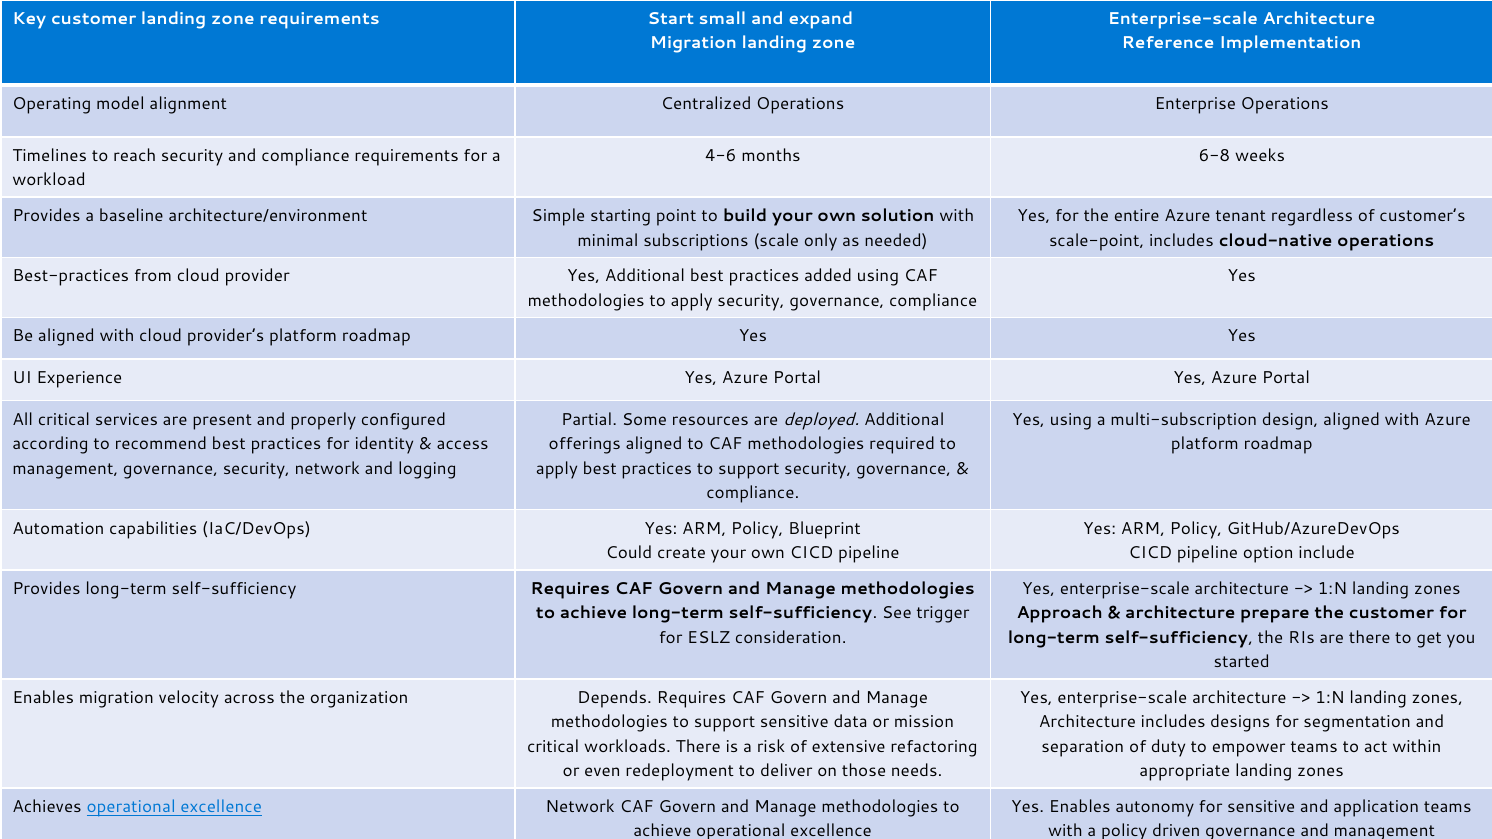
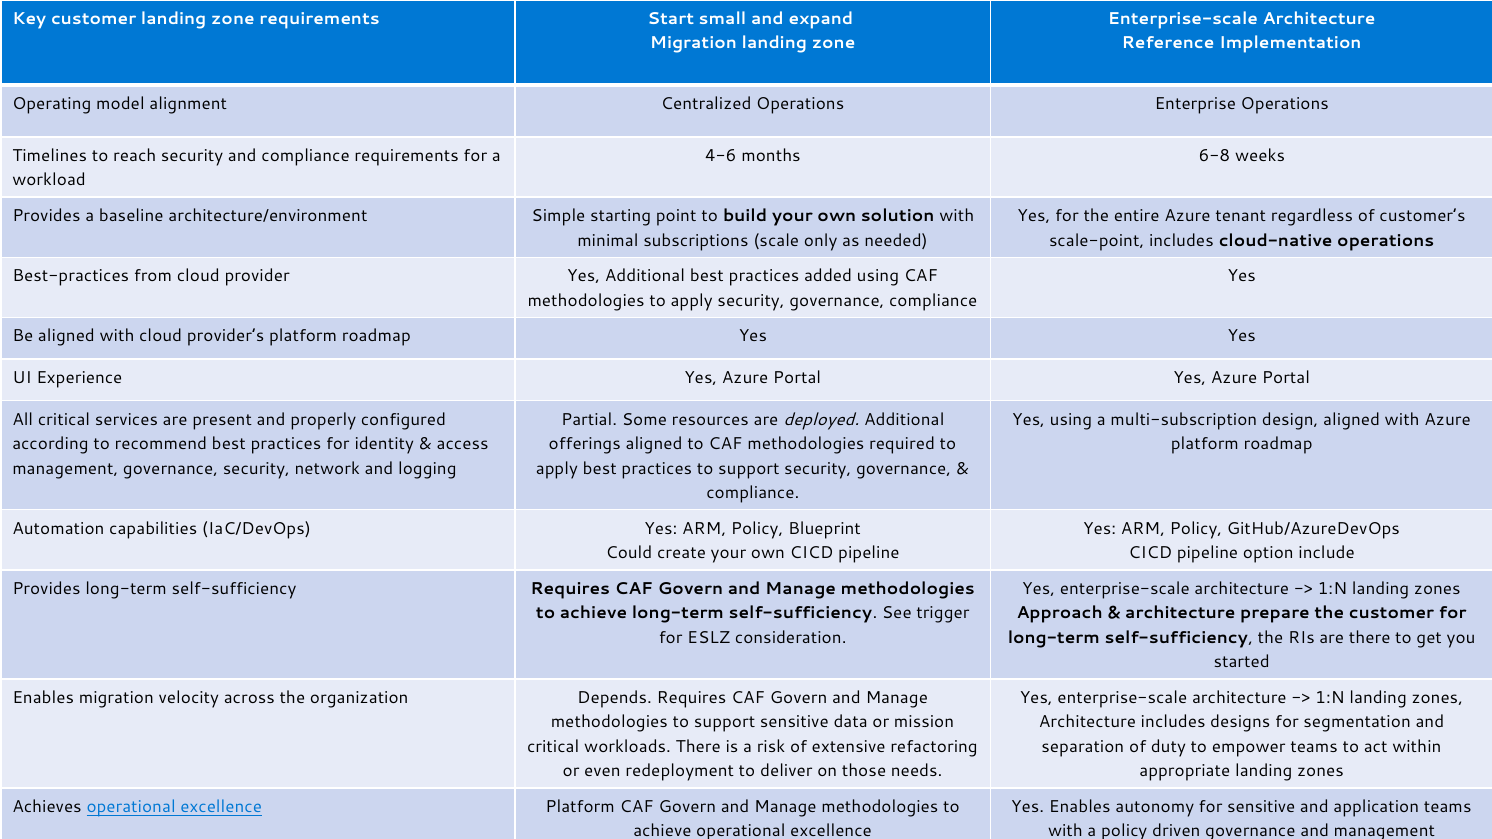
excellence Network: Network -> Platform
